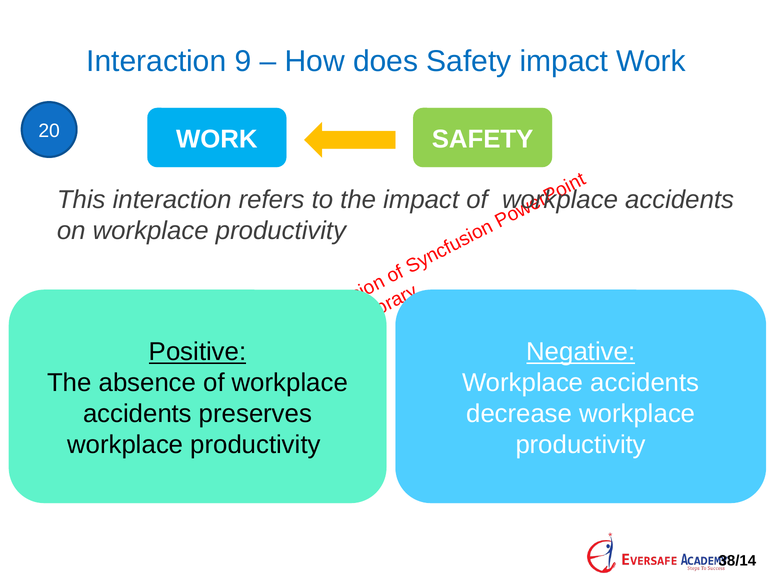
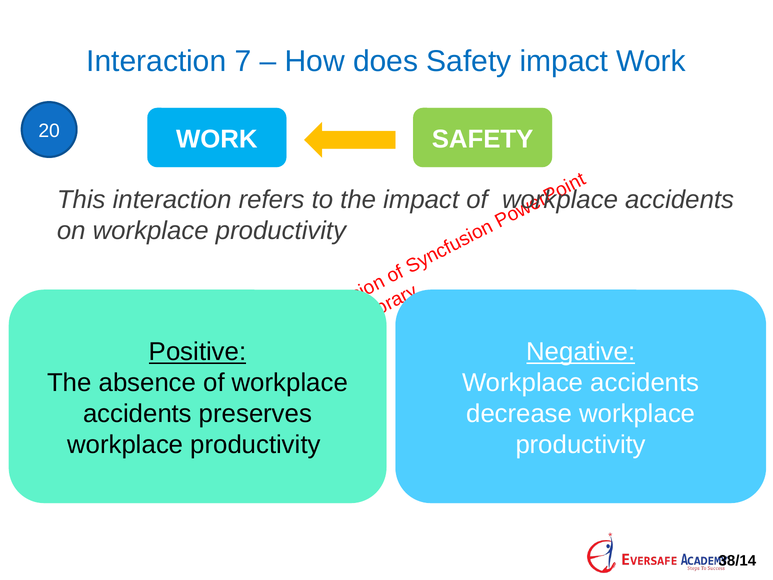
9: 9 -> 7
